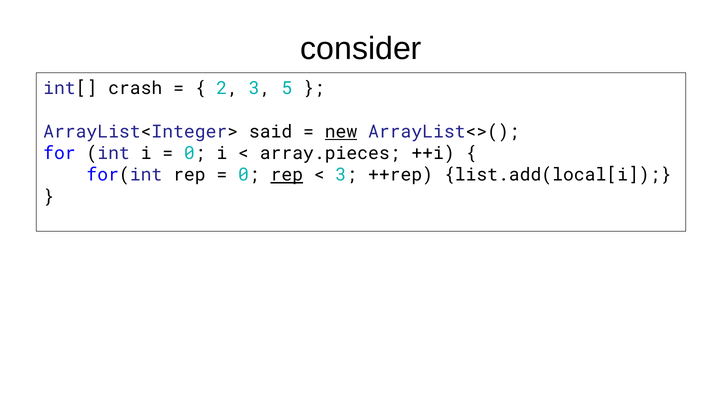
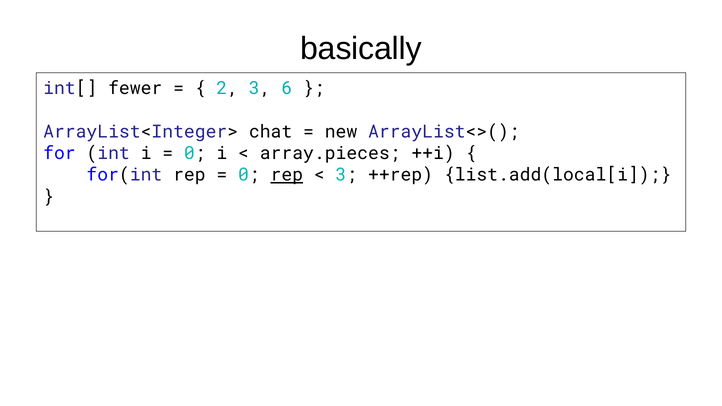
consider: consider -> basically
crash: crash -> fewer
5: 5 -> 6
said: said -> chat
new underline: present -> none
